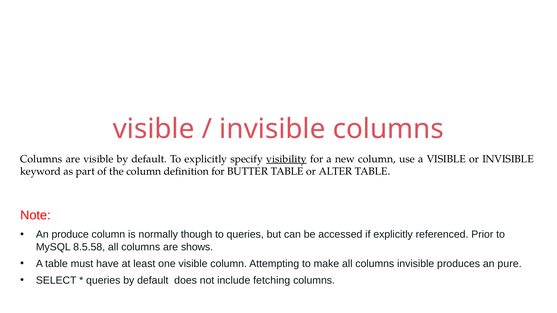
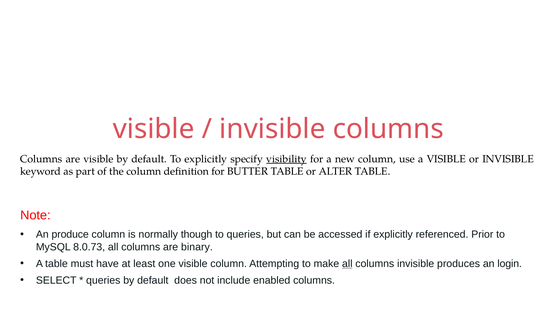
8.5.58: 8.5.58 -> 8.0.73
shows: shows -> binary
all at (347, 264) underline: none -> present
pure: pure -> login
fetching: fetching -> enabled
